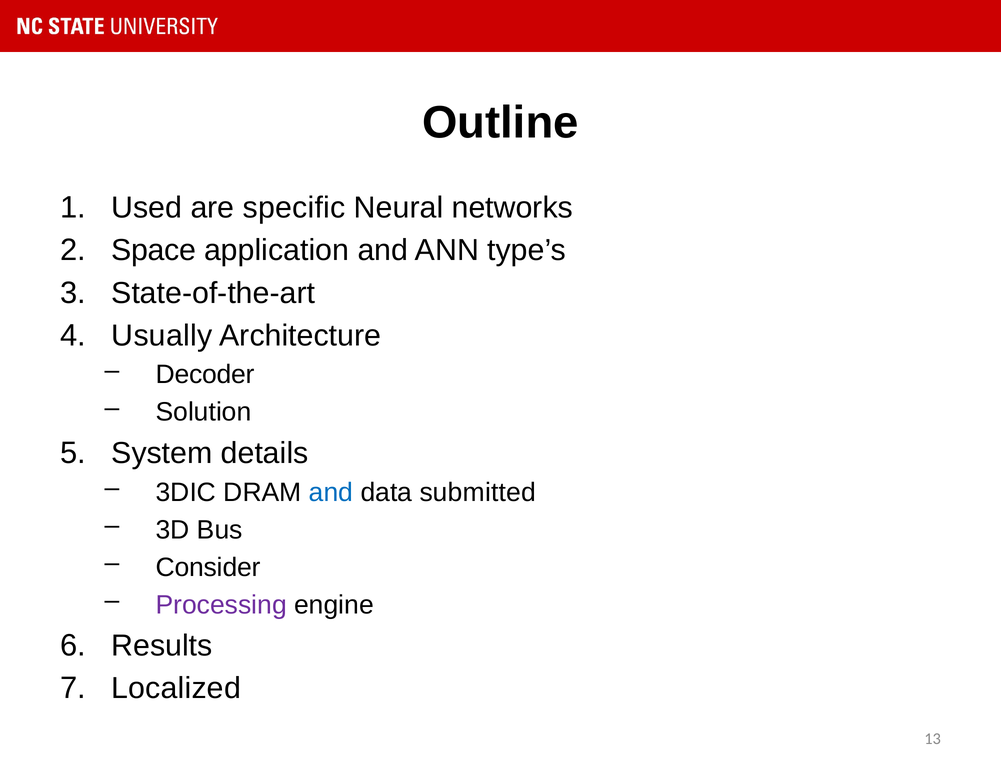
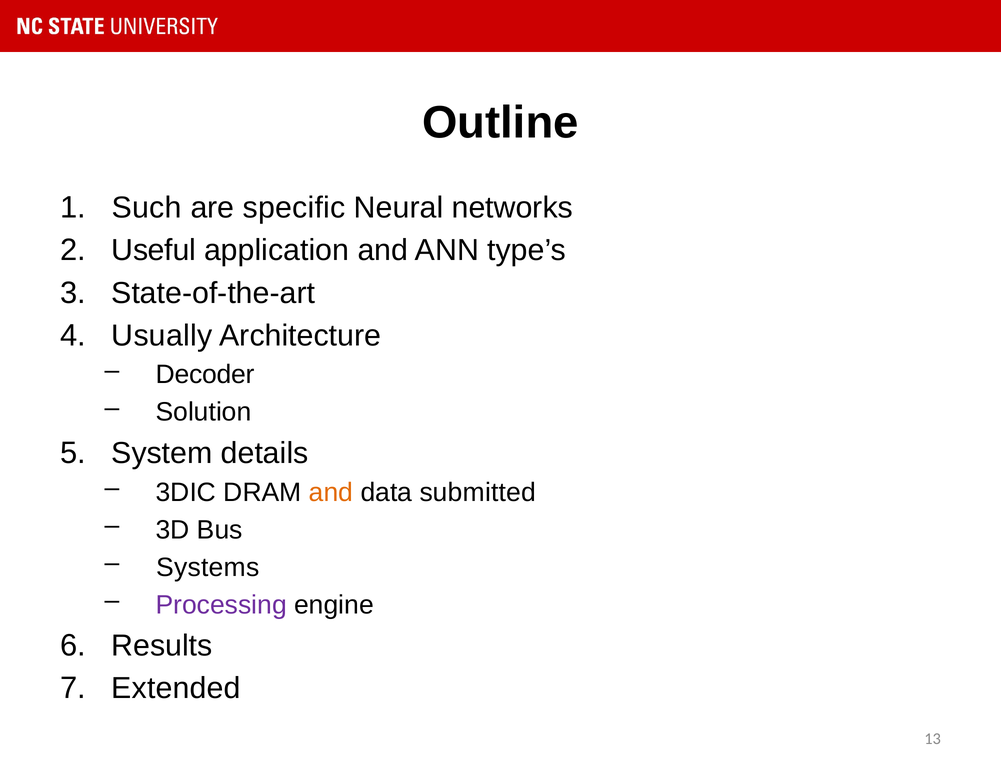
Used: Used -> Such
Space: Space -> Useful
and at (331, 492) colour: blue -> orange
Consider: Consider -> Systems
Localized: Localized -> Extended
